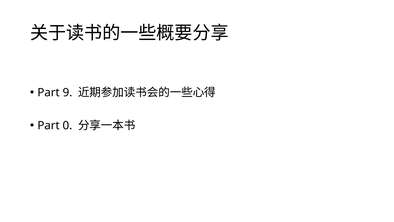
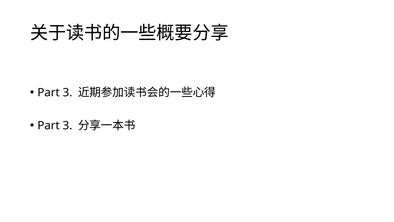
9 at (67, 92): 9 -> 3
0 at (67, 125): 0 -> 3
